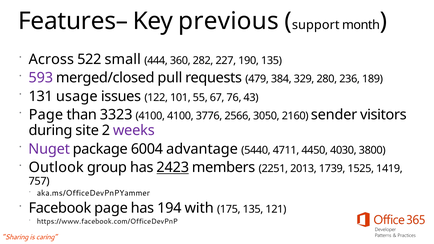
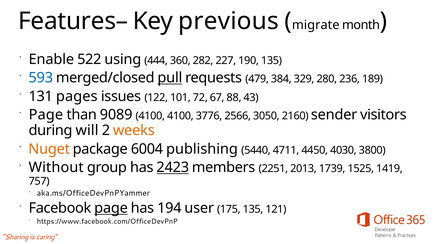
support: support -> migrate
Across: Across -> Enable
small: small -> using
593 colour: purple -> blue
pull underline: none -> present
usage: usage -> pages
55: 55 -> 72
76: 76 -> 88
3323: 3323 -> 9089
site: site -> will
weeks colour: purple -> orange
Nuget colour: purple -> orange
advantage: advantage -> publishing
Outlook: Outlook -> Without
page at (111, 208) underline: none -> present
with: with -> user
